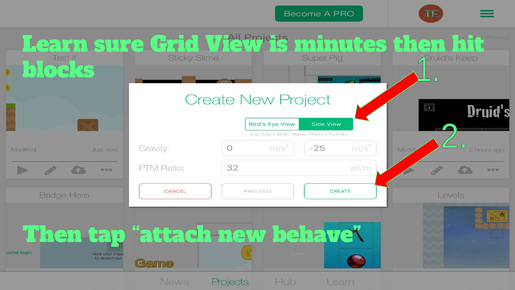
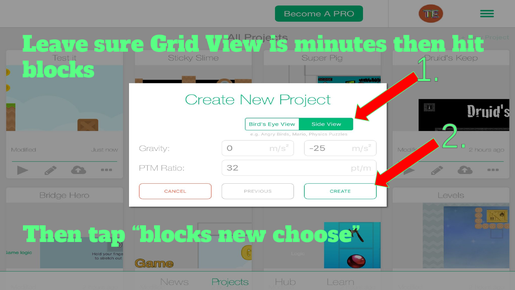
Learn: Learn -> Leave
tap attach: attach -> blocks
behave: behave -> choose
